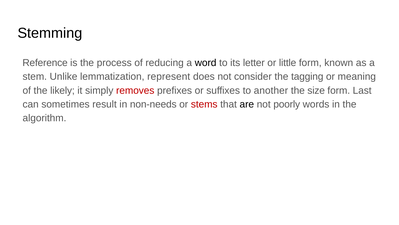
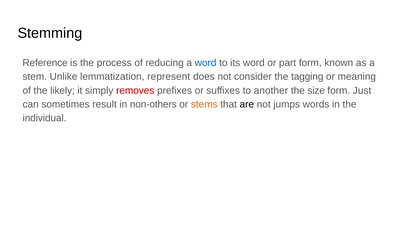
word at (206, 63) colour: black -> blue
its letter: letter -> word
little: little -> part
Last: Last -> Just
non-needs: non-needs -> non-others
stems colour: red -> orange
poorly: poorly -> jumps
algorithm: algorithm -> individual
